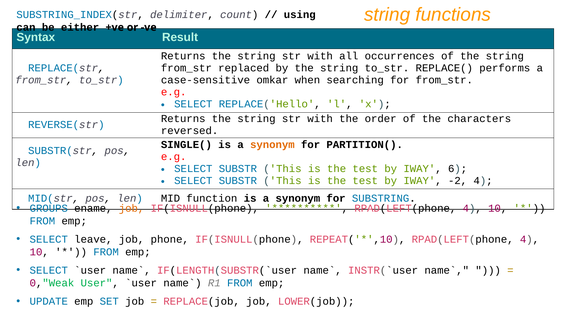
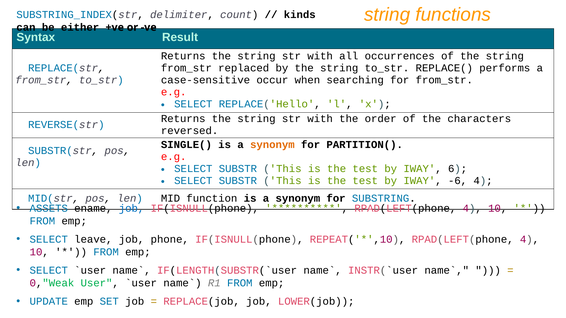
using: using -> kinds
omkar: omkar -> occur
-2: -2 -> -6
GROUPS: GROUPS -> ASSETS
job at (132, 208) colour: orange -> blue
